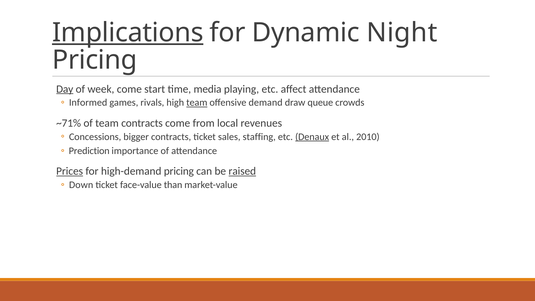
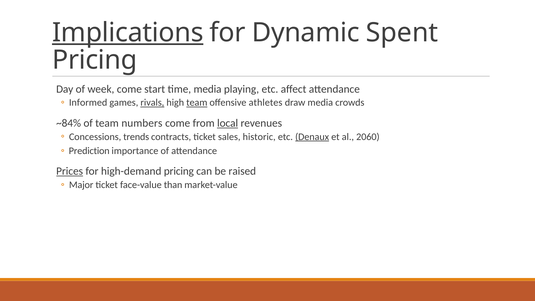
Night: Night -> Spent
Day underline: present -> none
rivals underline: none -> present
demand: demand -> athletes
draw queue: queue -> media
~71%: ~71% -> ~84%
team contracts: contracts -> numbers
local underline: none -> present
bigger: bigger -> trends
staffing: staffing -> historic
2010: 2010 -> 2060
raised underline: present -> none
Down: Down -> Major
